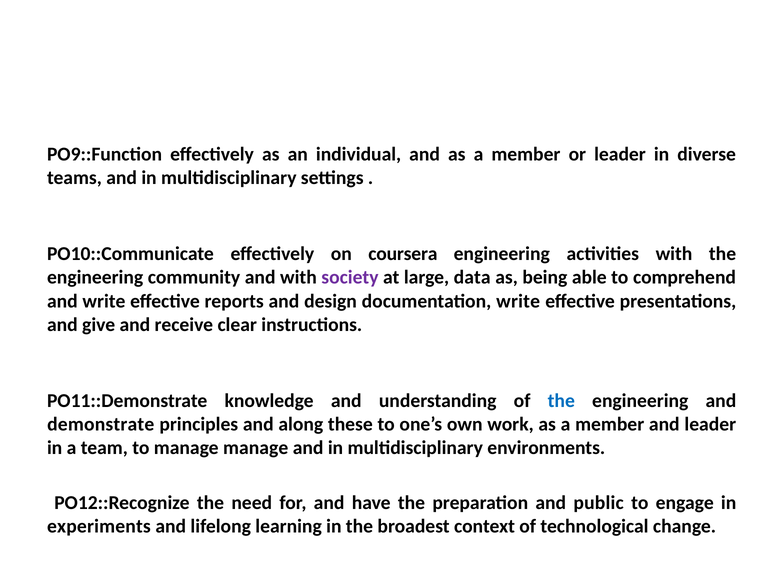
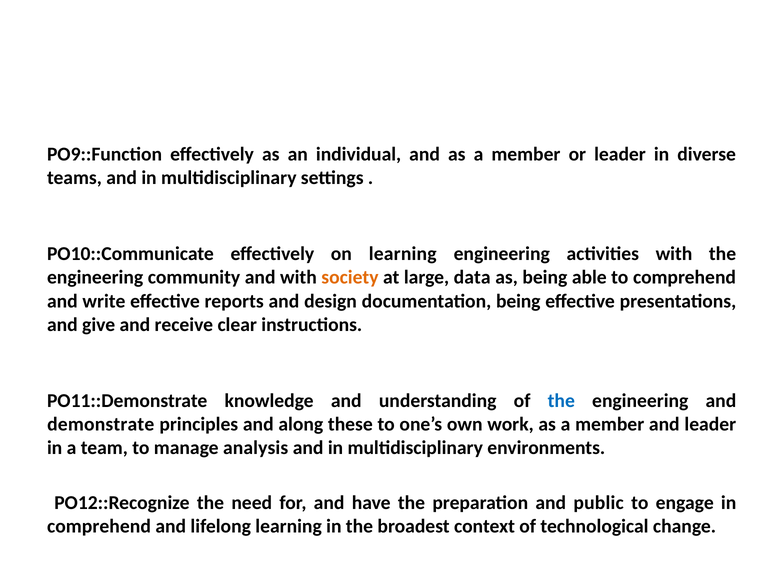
on coursera: coursera -> learning
society colour: purple -> orange
documentation write: write -> being
manage manage: manage -> analysis
experiments at (99, 526): experiments -> comprehend
